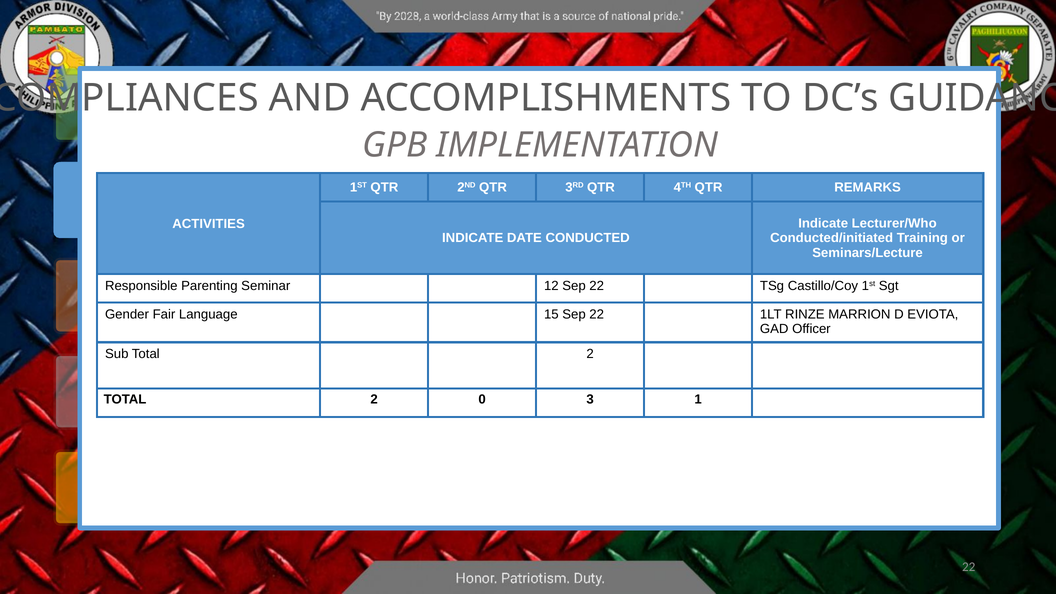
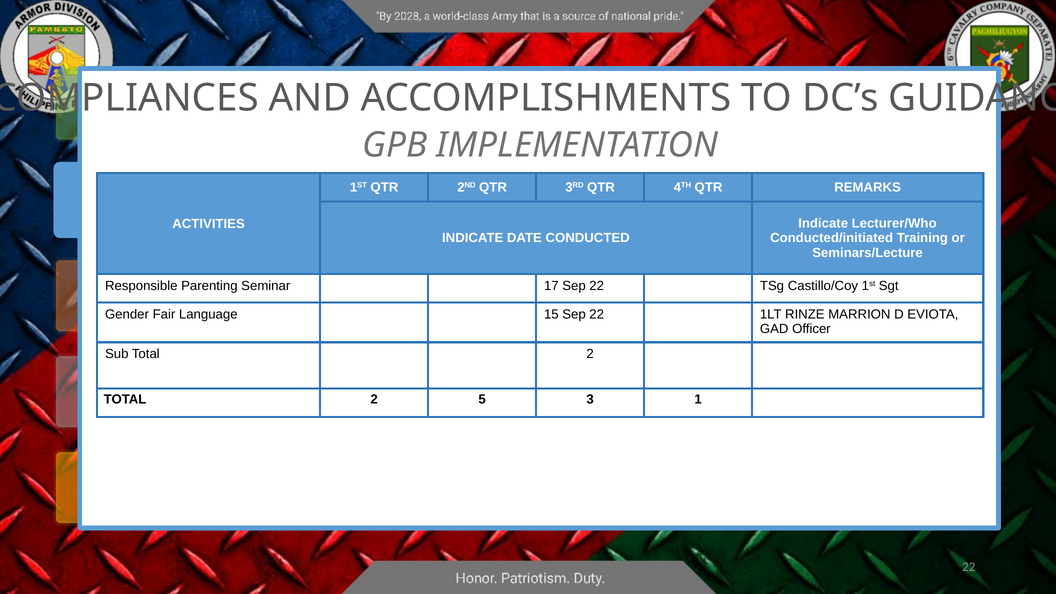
12: 12 -> 17
0: 0 -> 5
